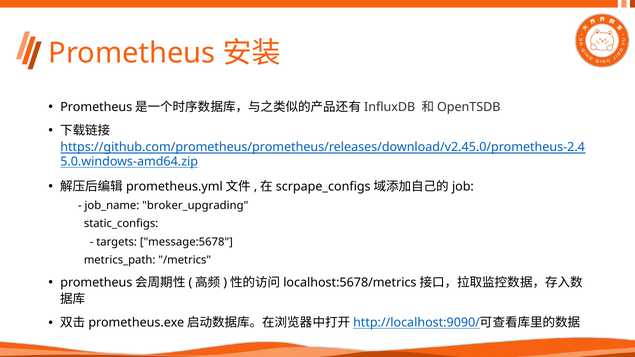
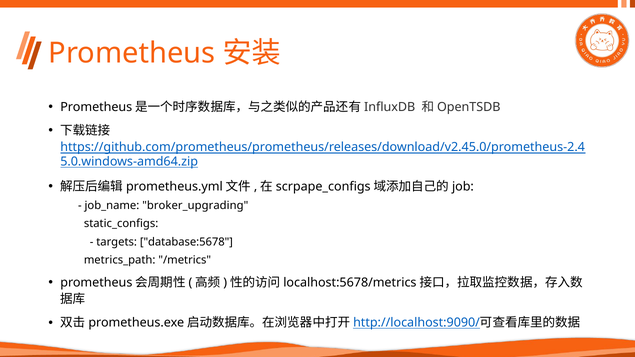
message:5678: message:5678 -> database:5678
